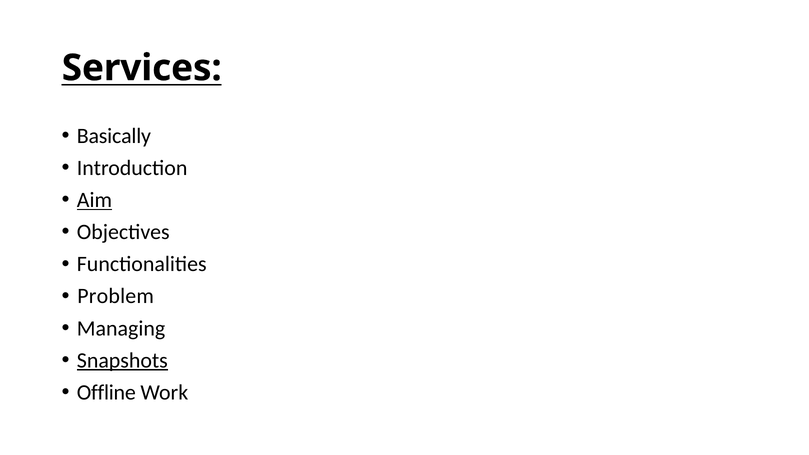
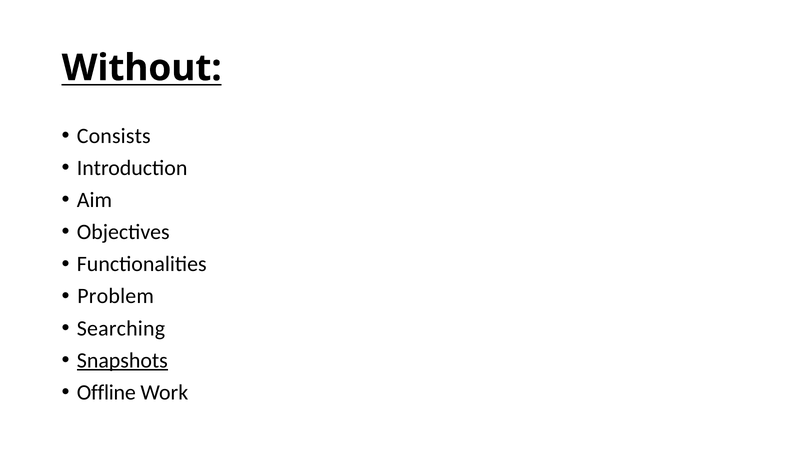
Services: Services -> Without
Basically: Basically -> Consists
Aim underline: present -> none
Managing: Managing -> Searching
